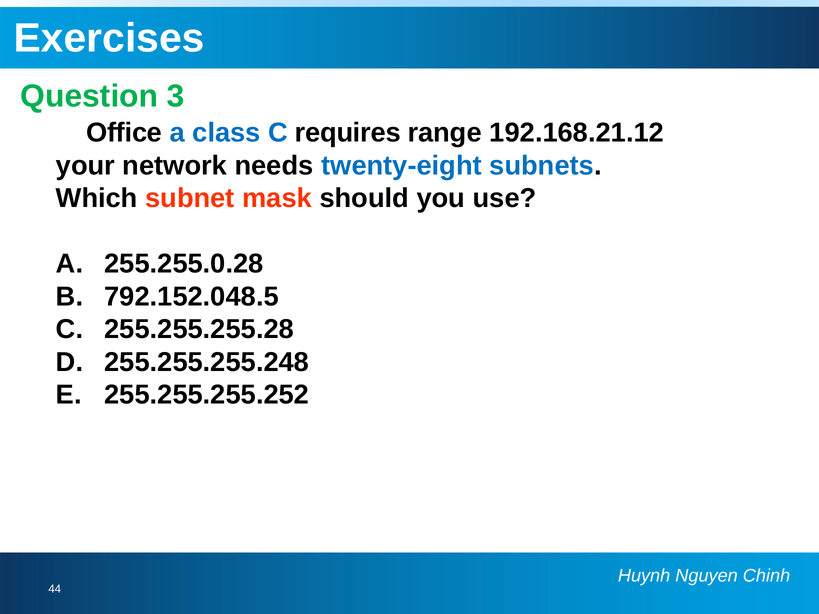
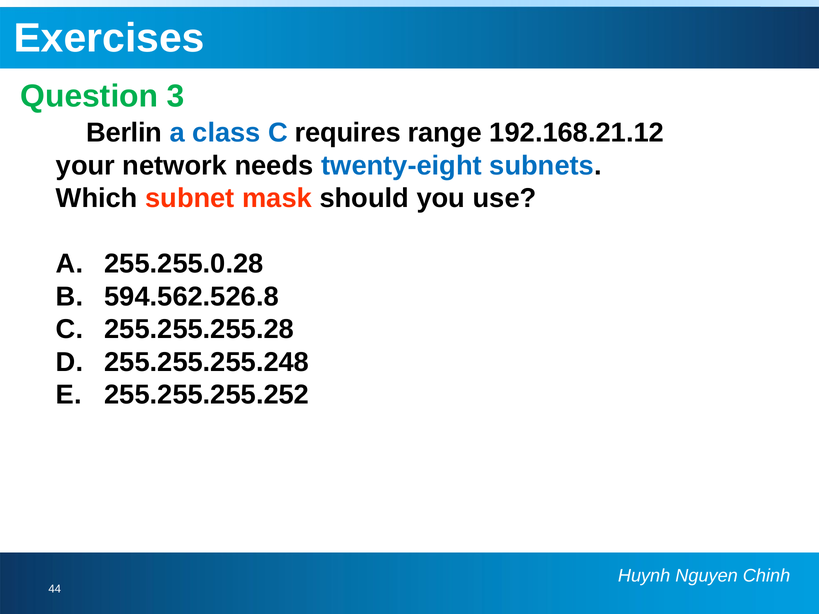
Office: Office -> Berlin
792.152.048.5: 792.152.048.5 -> 594.562.526.8
